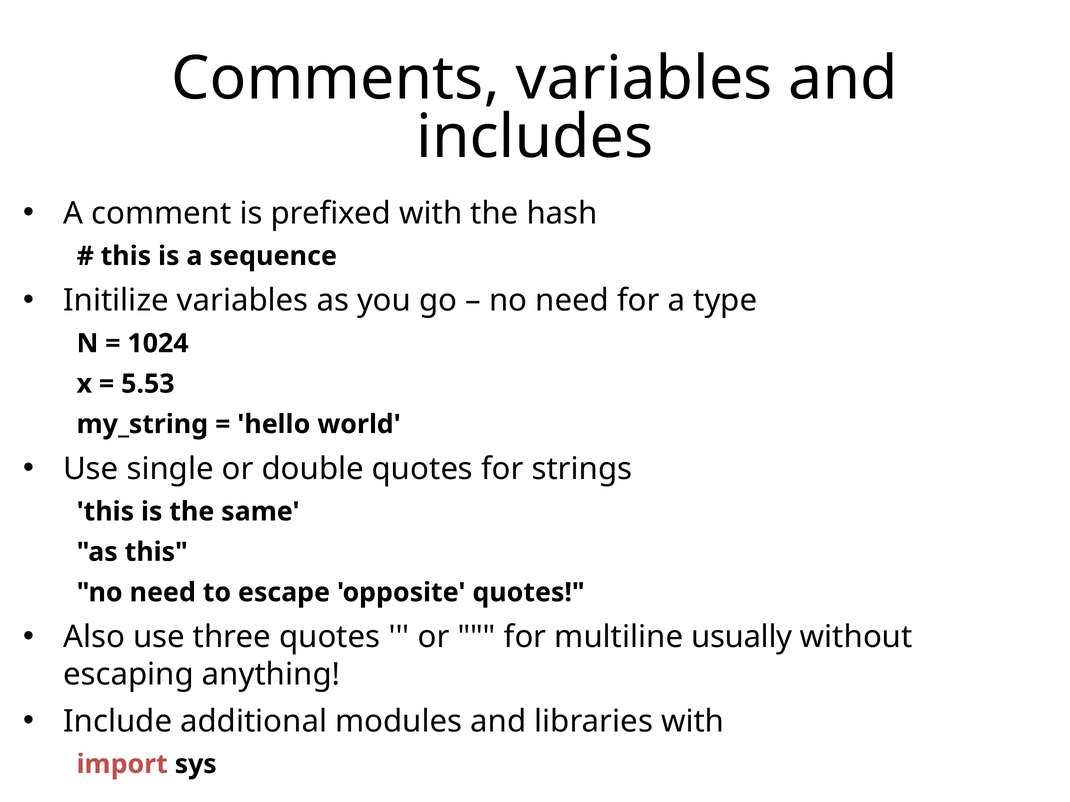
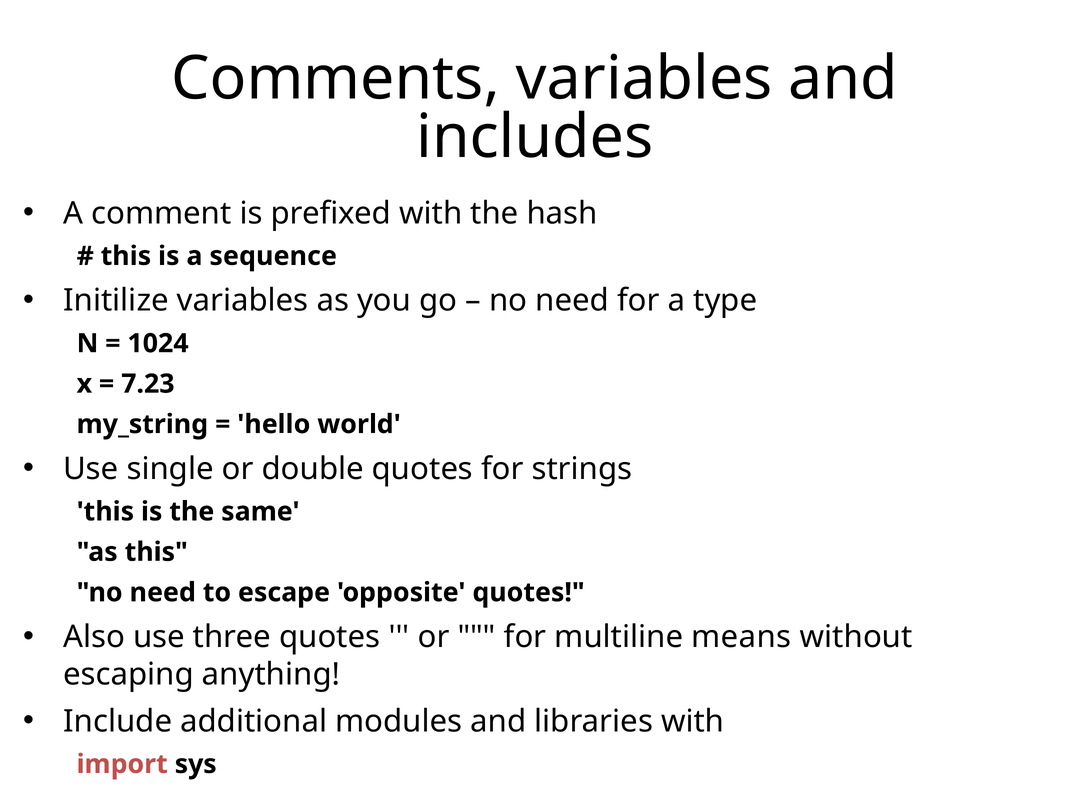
5.53: 5.53 -> 7.23
usually: usually -> means
